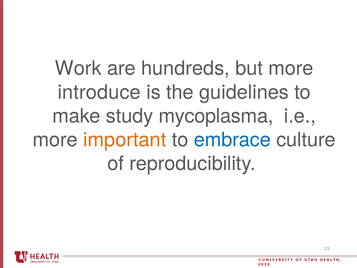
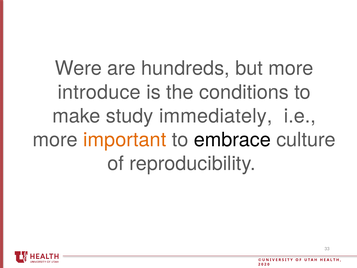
Work: Work -> Were
guidelines: guidelines -> conditions
mycoplasma: mycoplasma -> immediately
embrace colour: blue -> black
